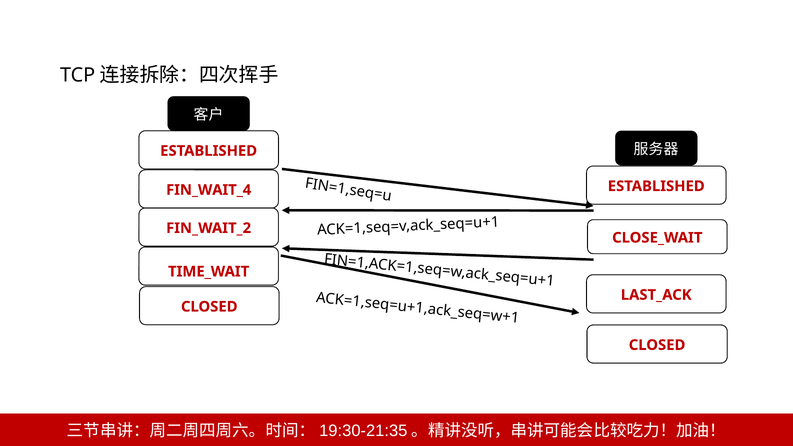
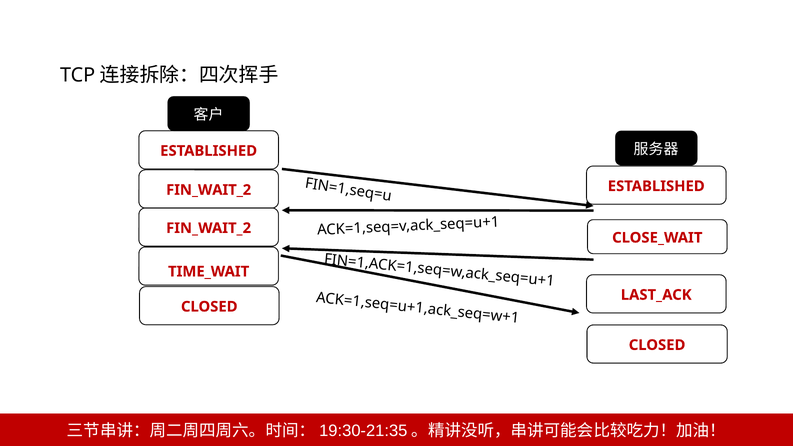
FIN_WAIT_4 at (209, 190): FIN_WAIT_4 -> FIN_WAIT_2
